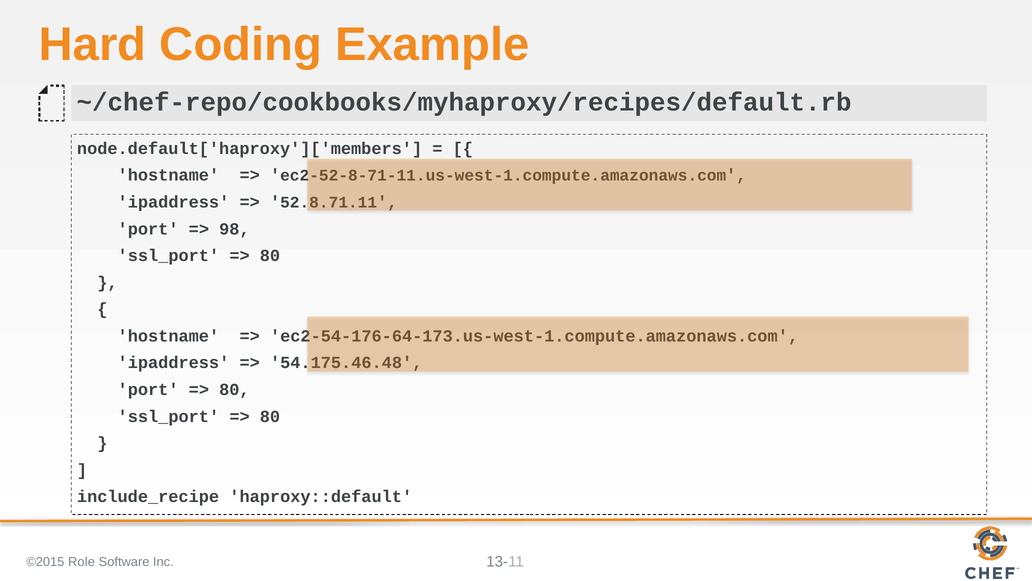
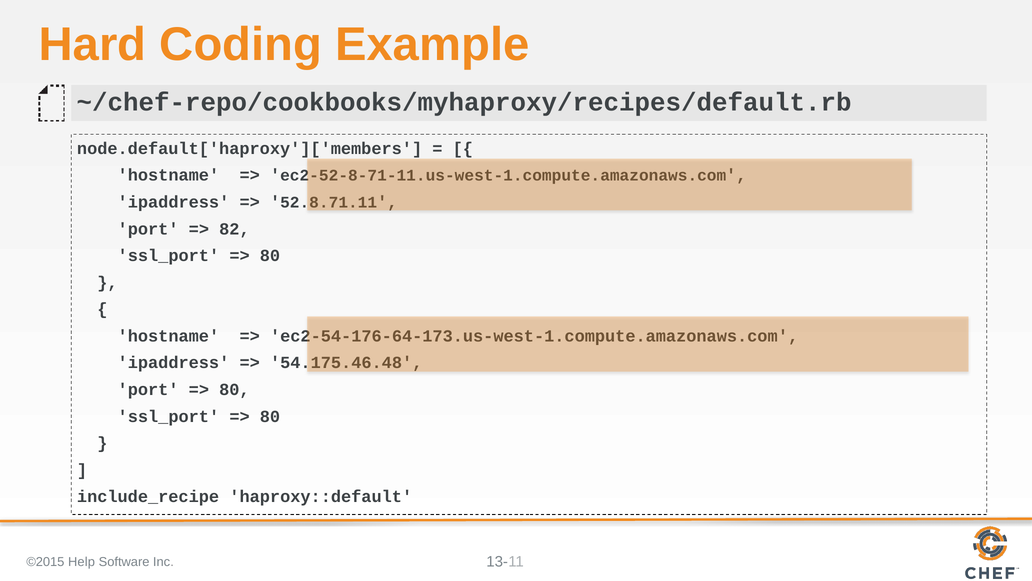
98: 98 -> 82
Role: Role -> Help
